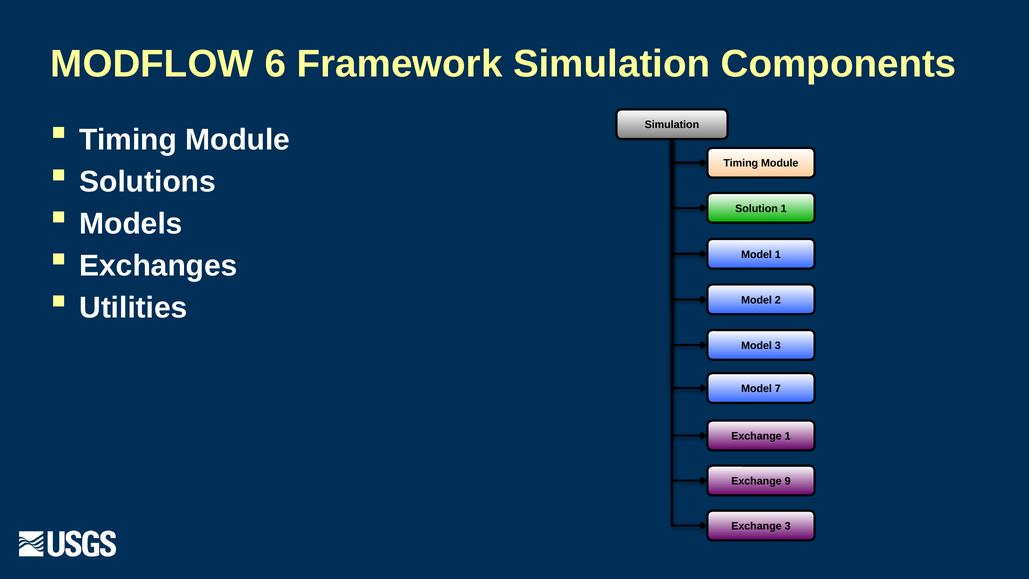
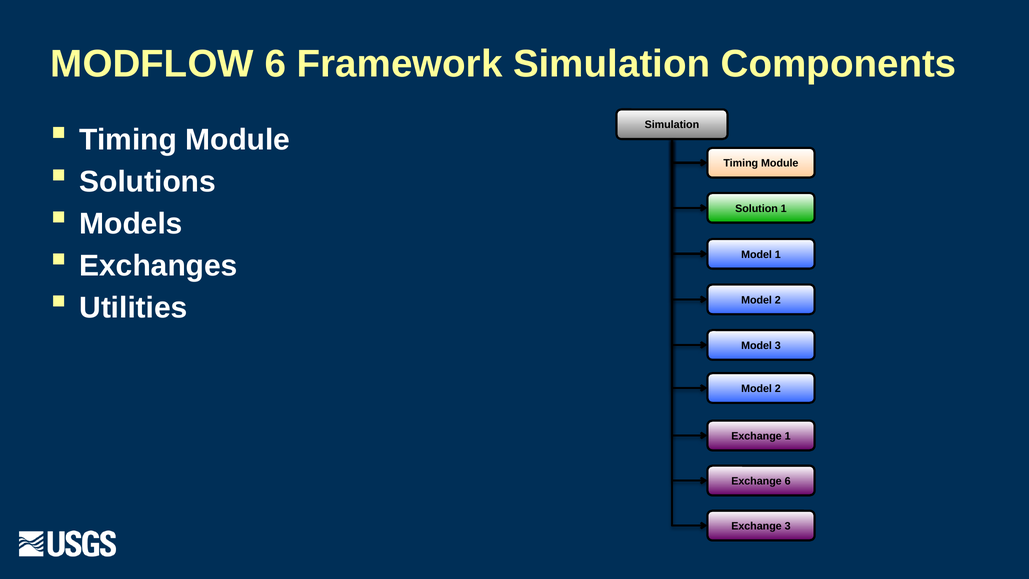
7 at (778, 389): 7 -> 2
Exchange 9: 9 -> 6
